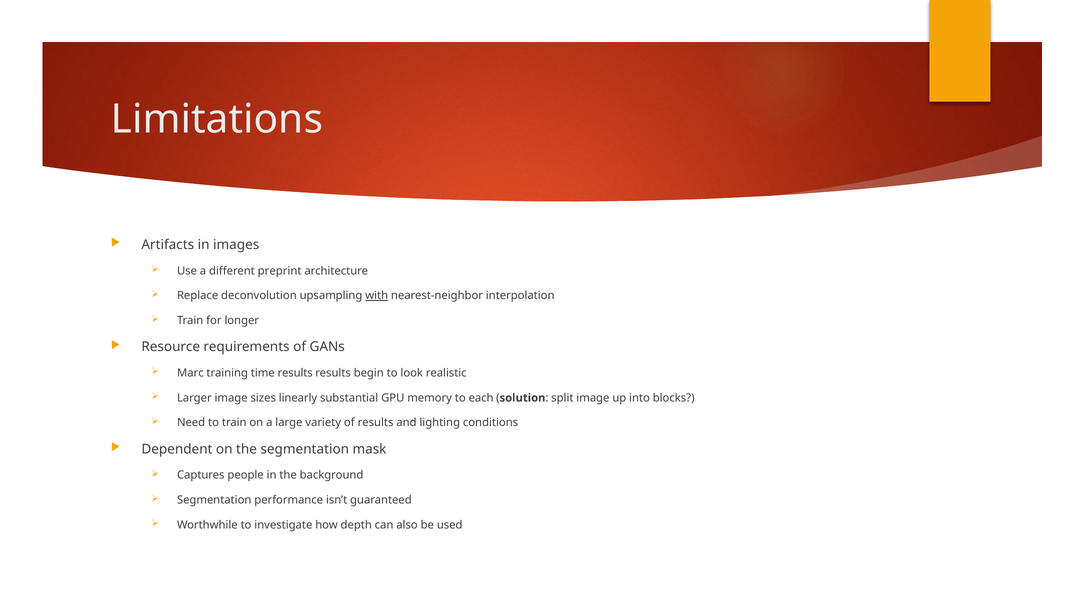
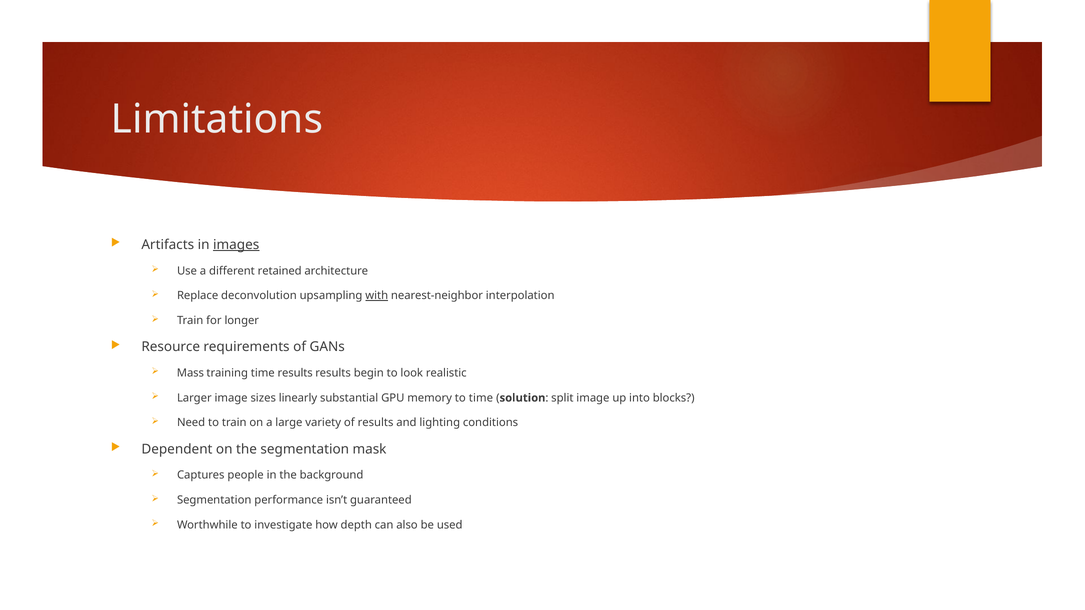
images underline: none -> present
preprint: preprint -> retained
Marc: Marc -> Mass
to each: each -> time
